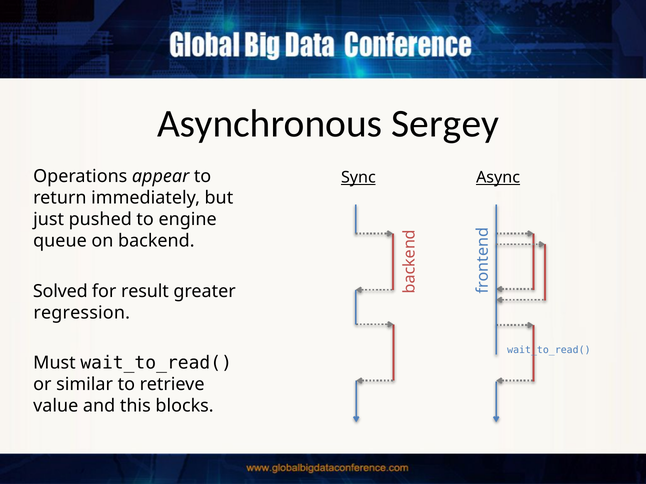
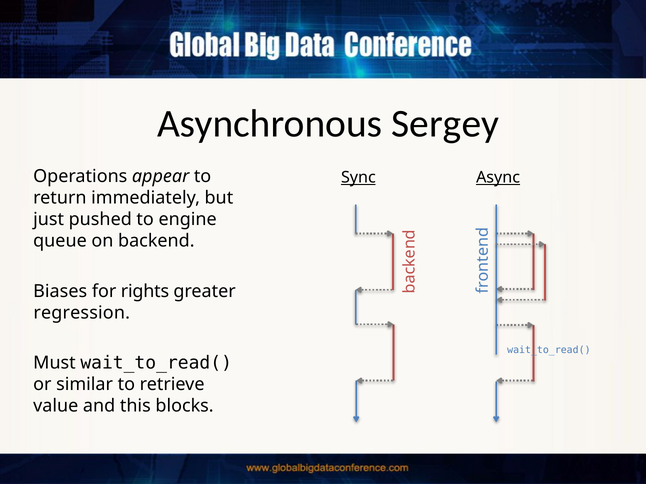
Solved: Solved -> Biases
result: result -> rights
